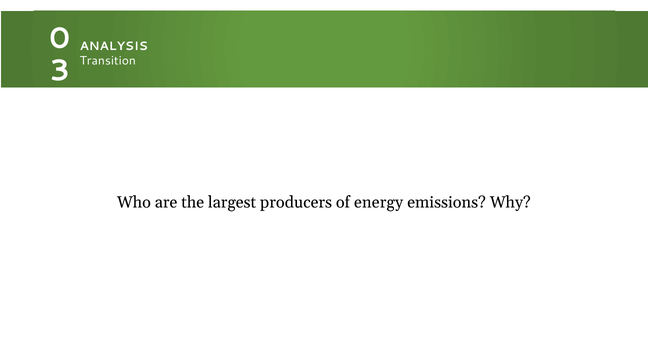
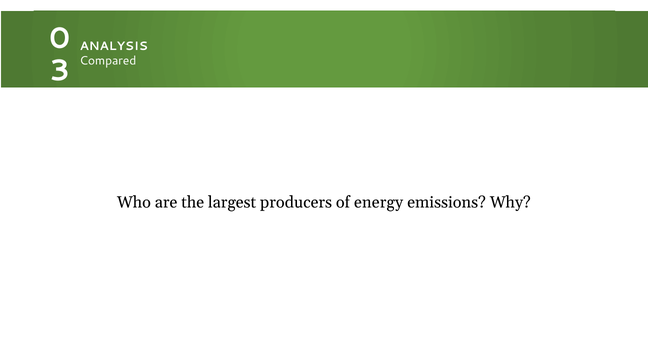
Transition: Transition -> Compared
